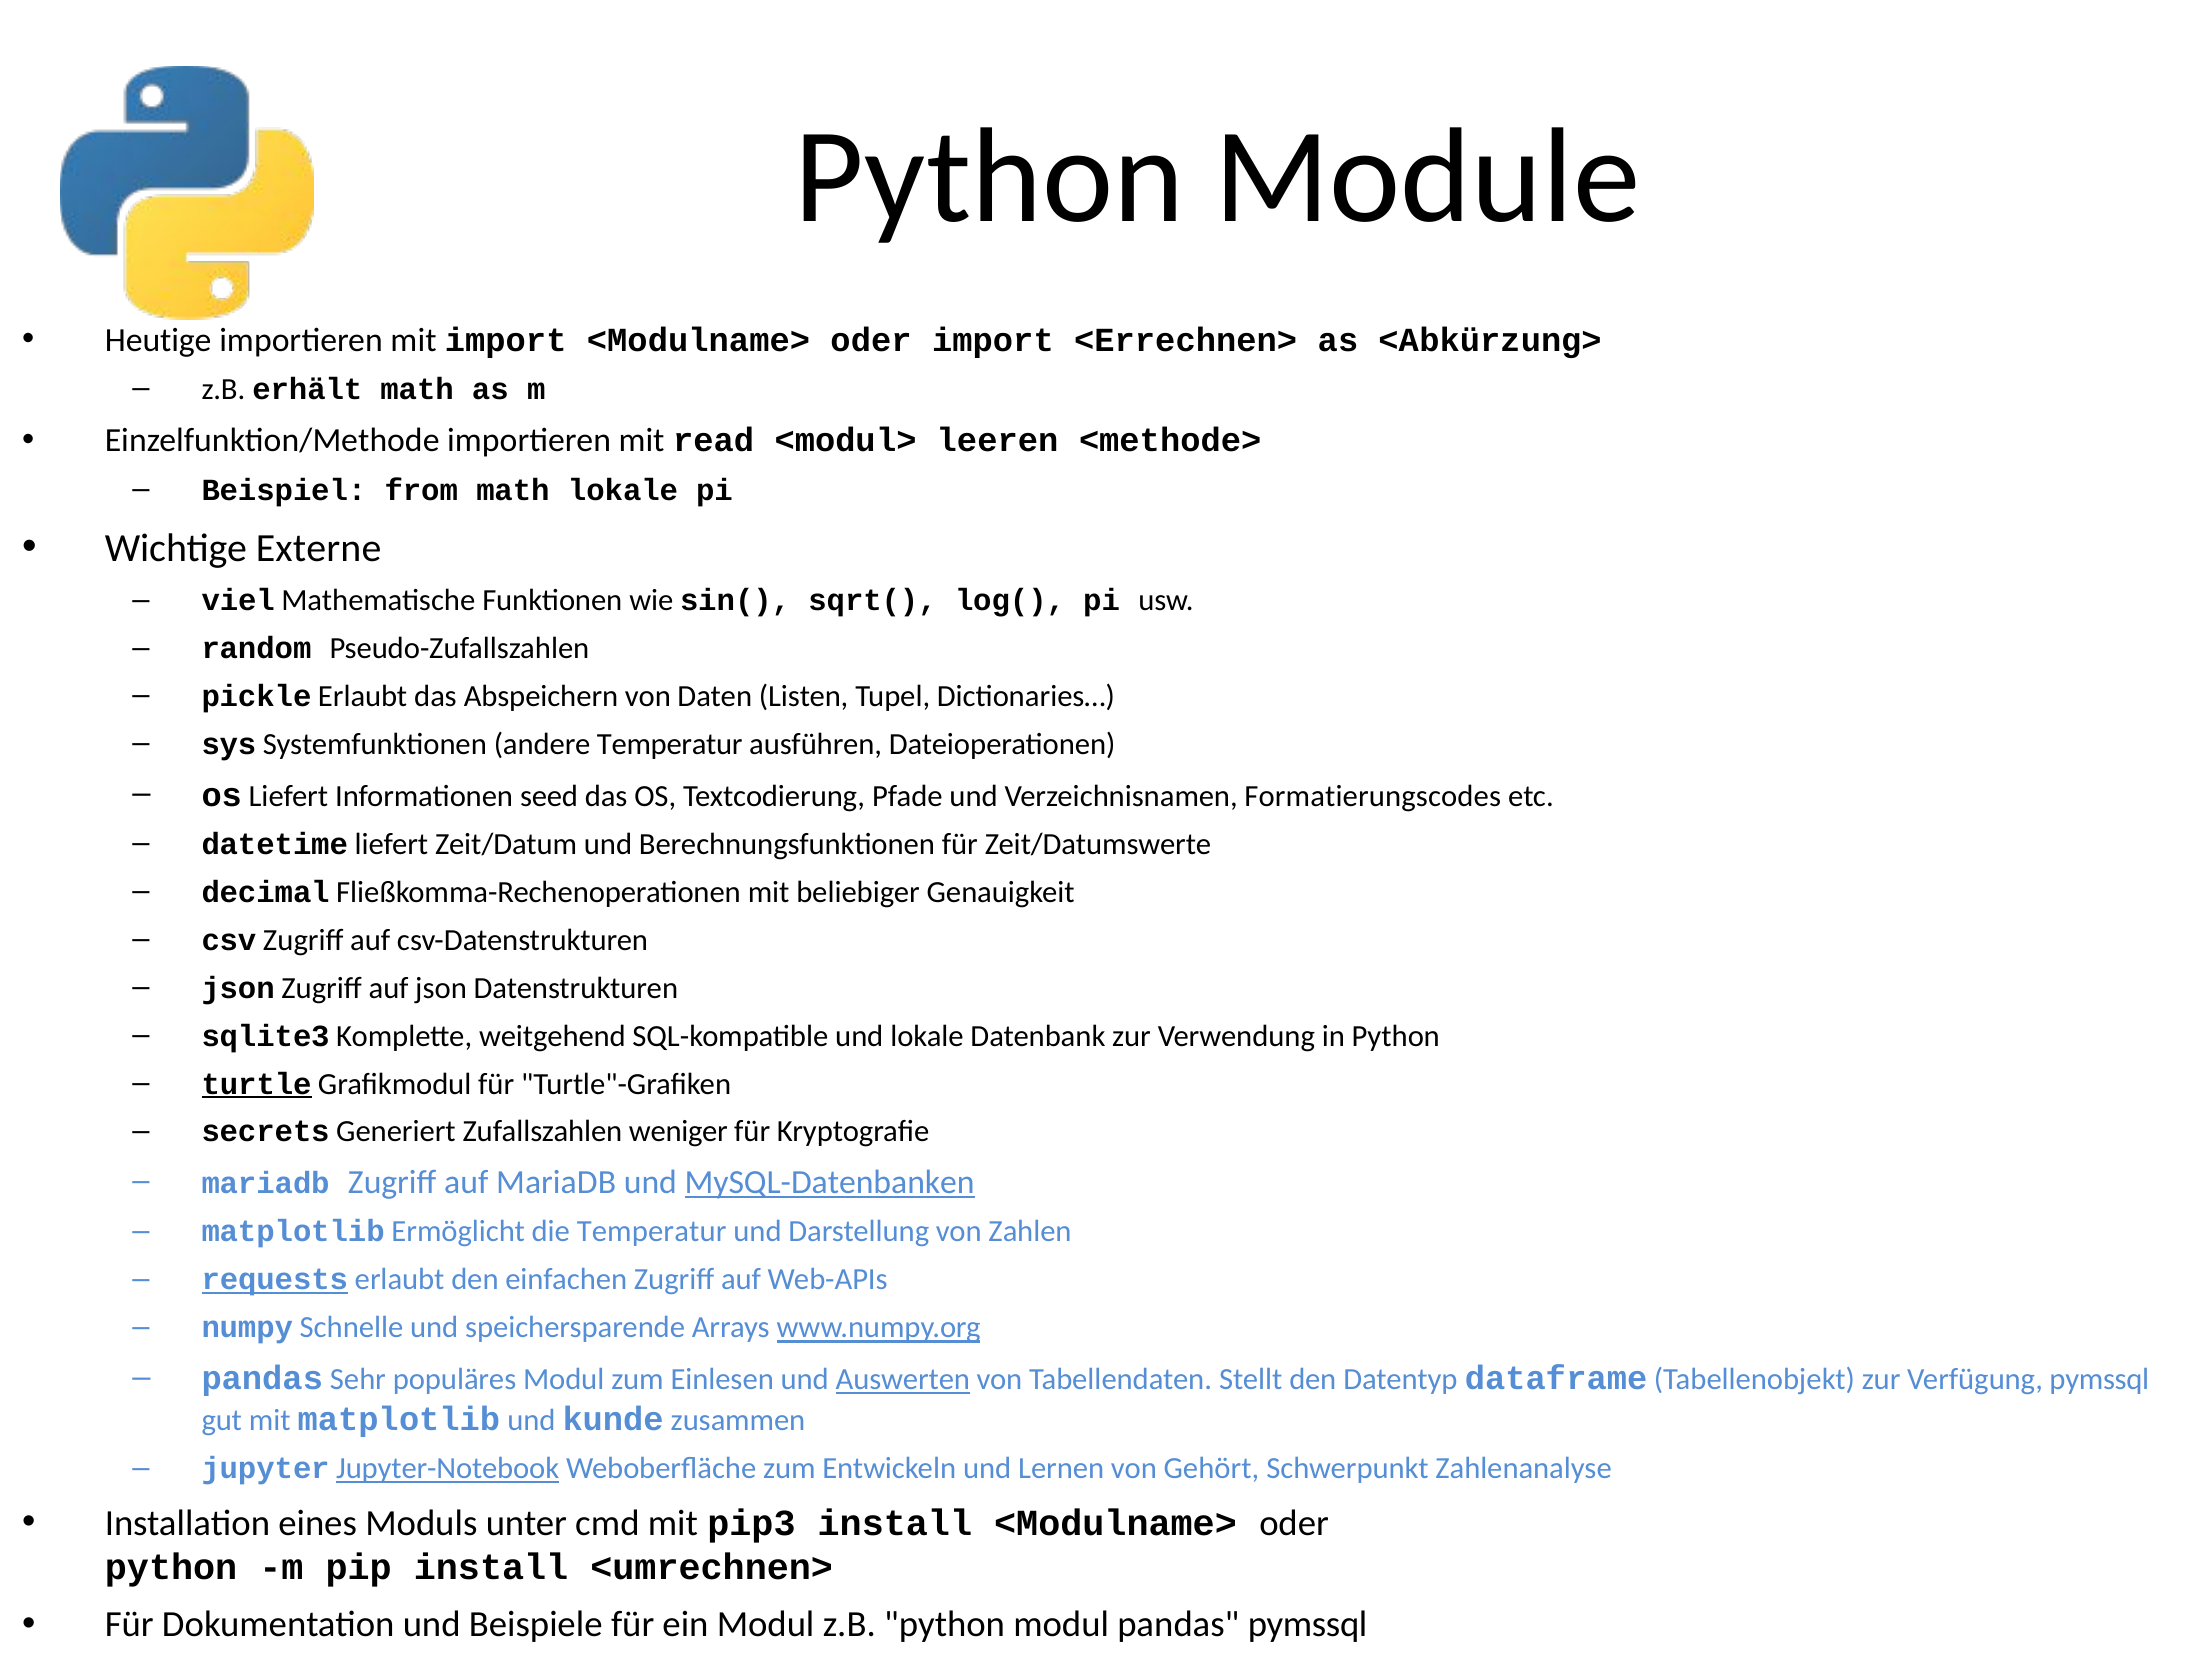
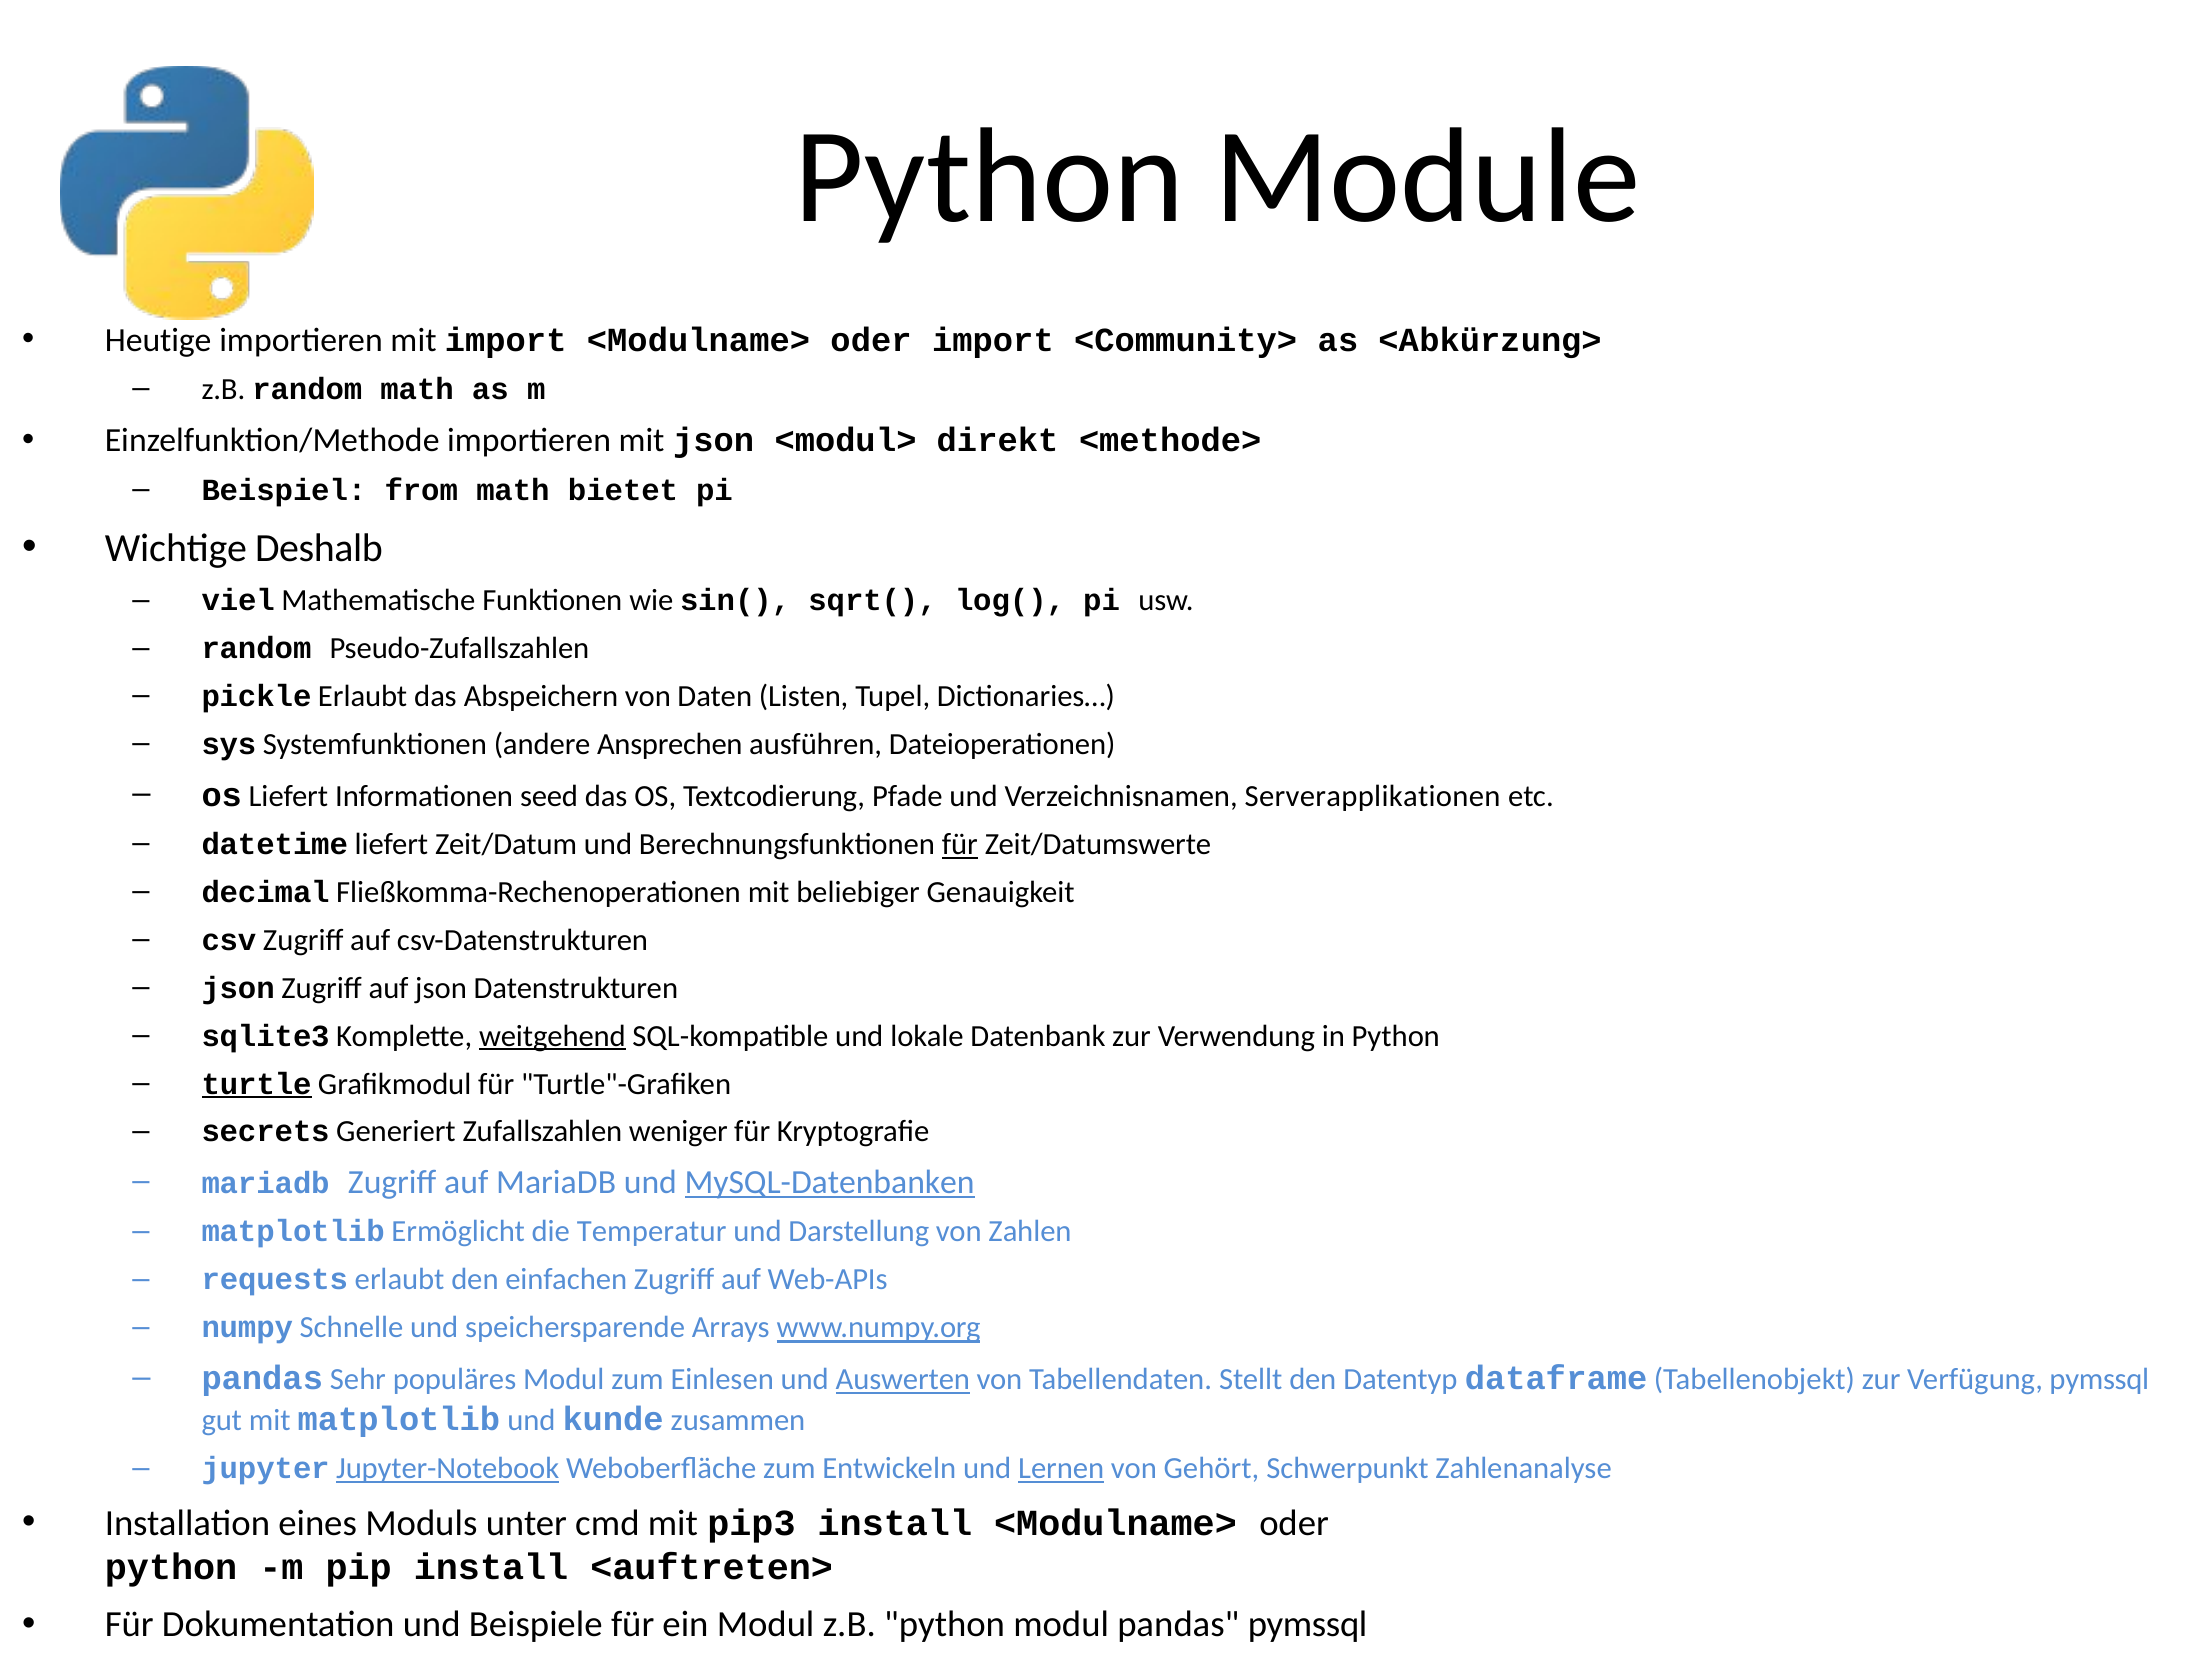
<Errechnen>: <Errechnen> -> <Community>
z.B erhält: erhält -> random
mit read: read -> json
leeren: leeren -> direkt
math lokale: lokale -> bietet
Externe: Externe -> Deshalb
andere Temperatur: Temperatur -> Ansprechen
Formatierungscodes: Formatierungscodes -> Serverapplikationen
für at (960, 844) underline: none -> present
weitgehend underline: none -> present
requests underline: present -> none
Lernen underline: none -> present
<umrechnen>: <umrechnen> -> <auftreten>
